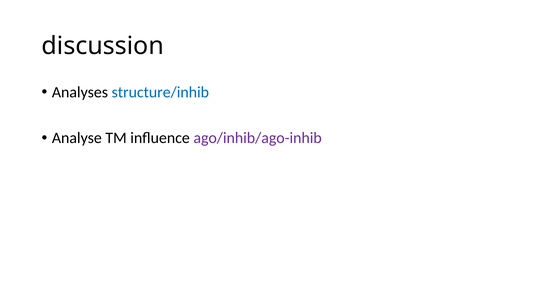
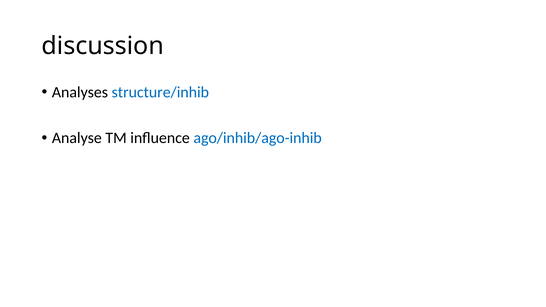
ago/inhib/ago-inhib colour: purple -> blue
